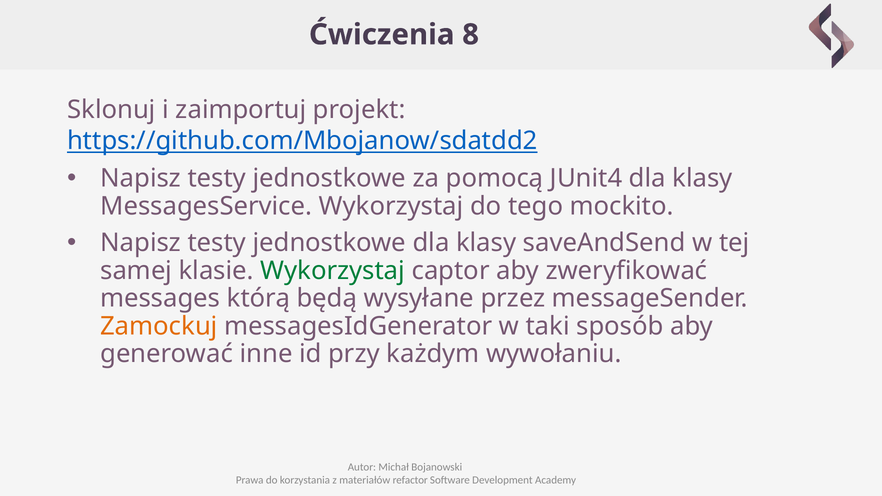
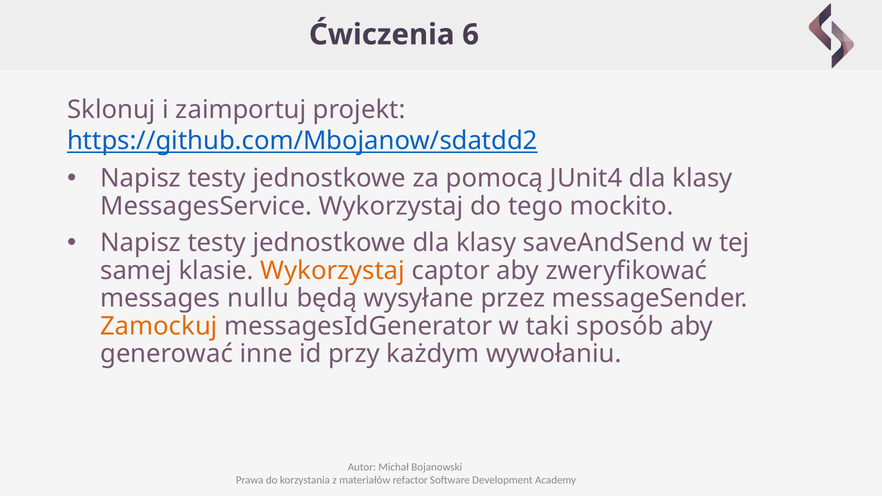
8: 8 -> 6
Wykorzystaj at (333, 271) colour: green -> orange
którą: którą -> nullu
